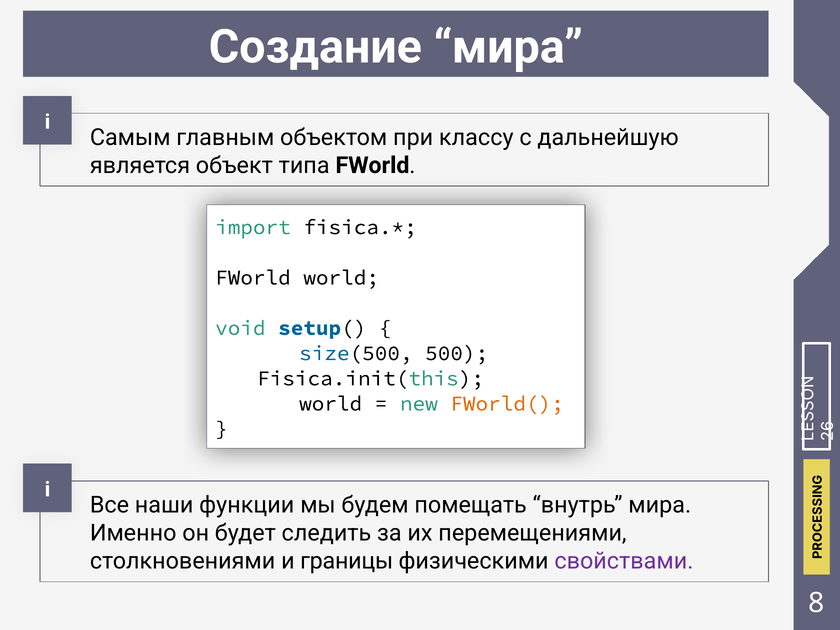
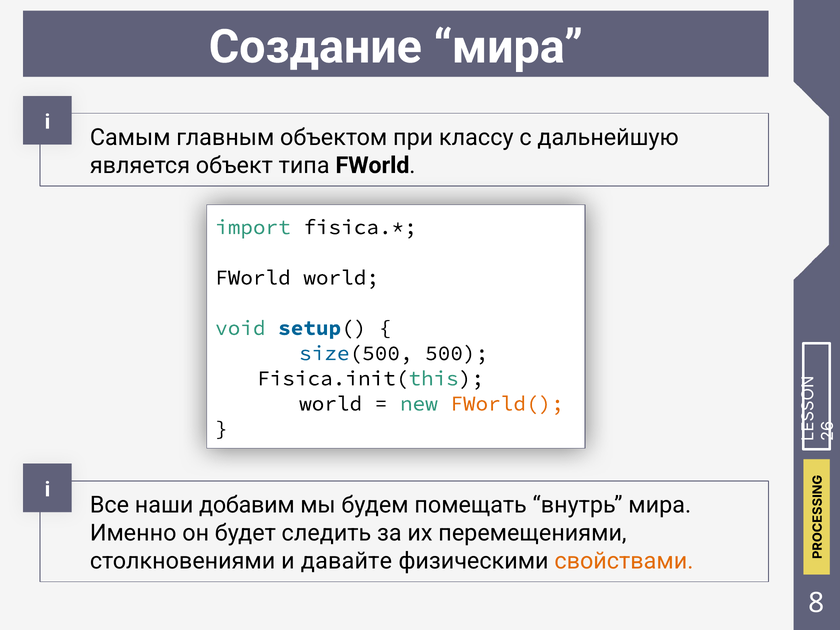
функции: функции -> добавим
границы: границы -> давайте
свойствами colour: purple -> orange
